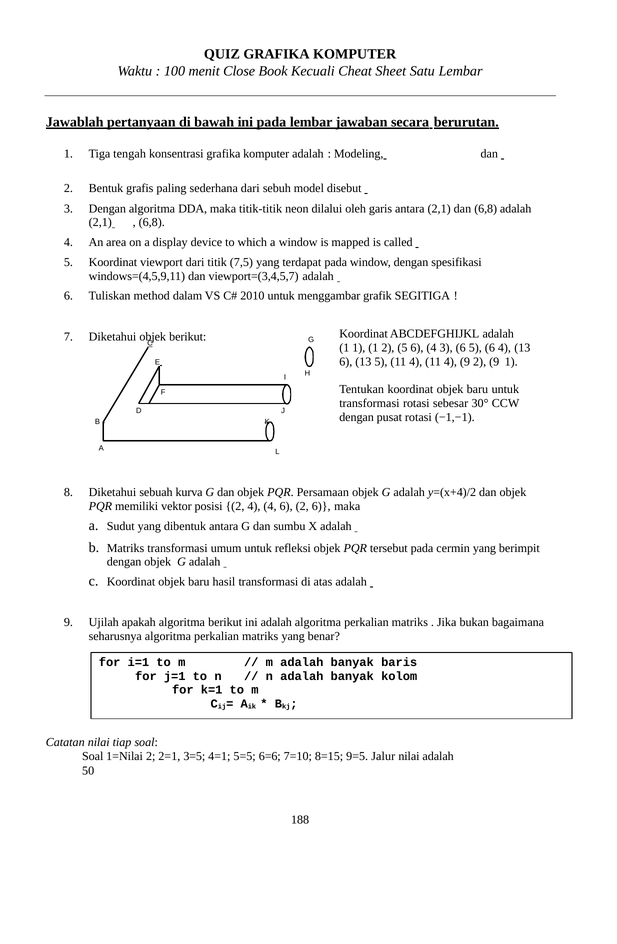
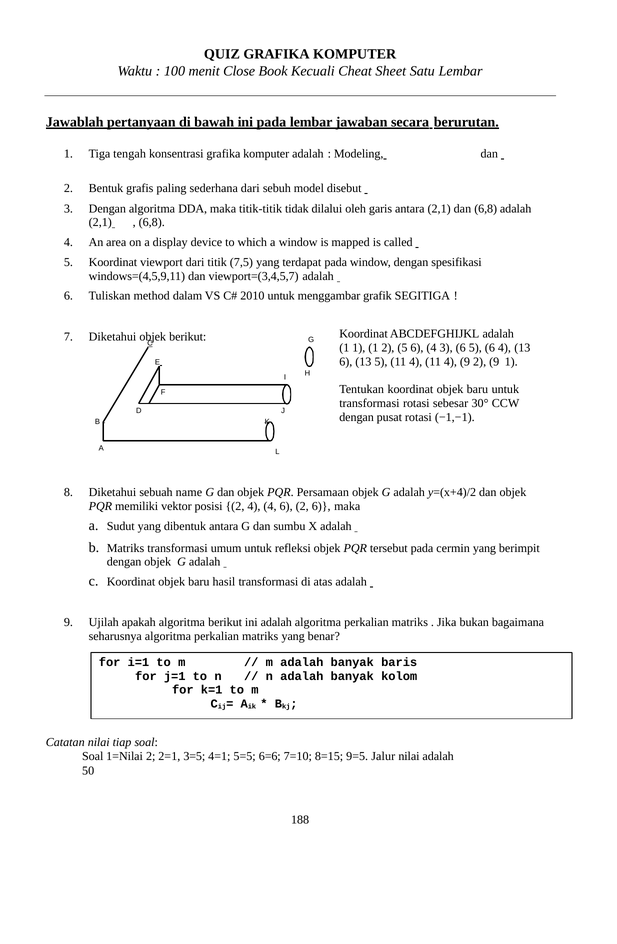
neon: neon -> tidak
kurva: kurva -> name
